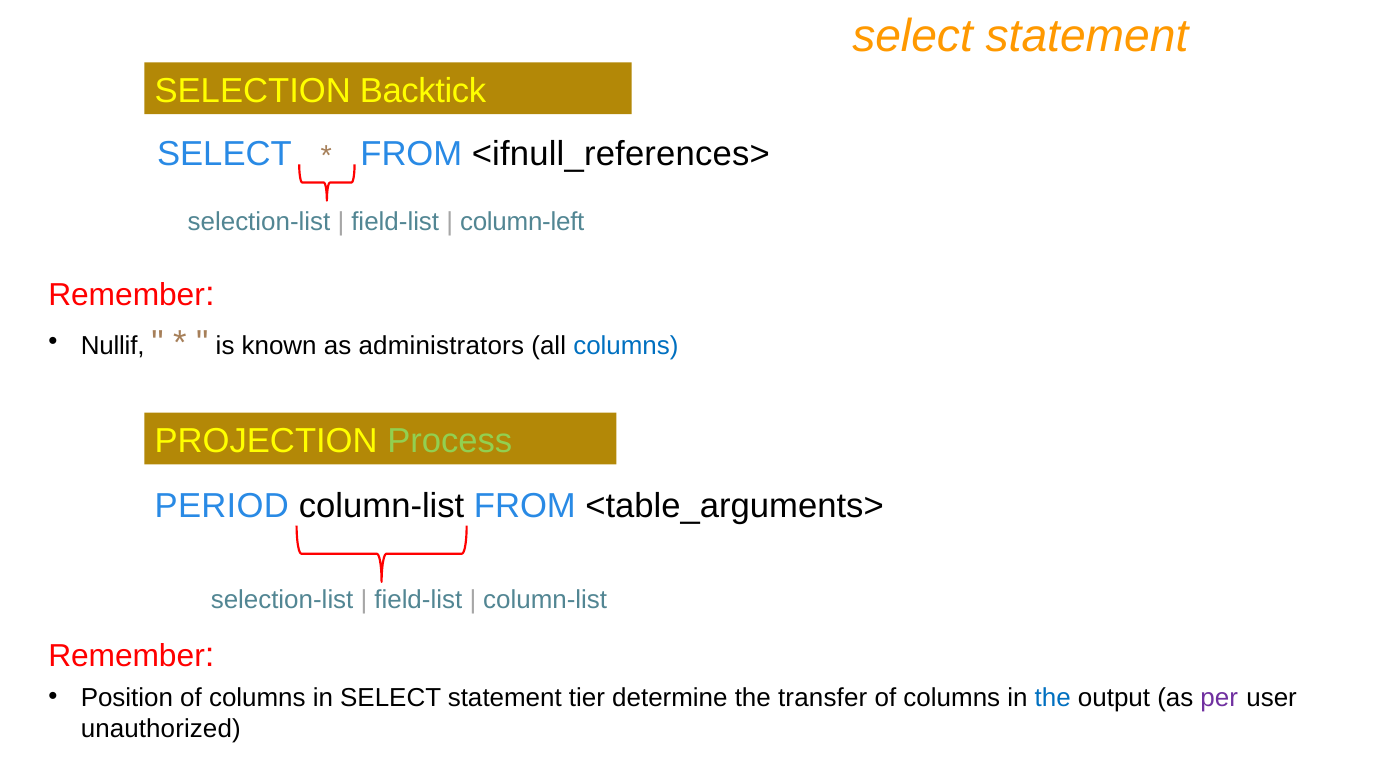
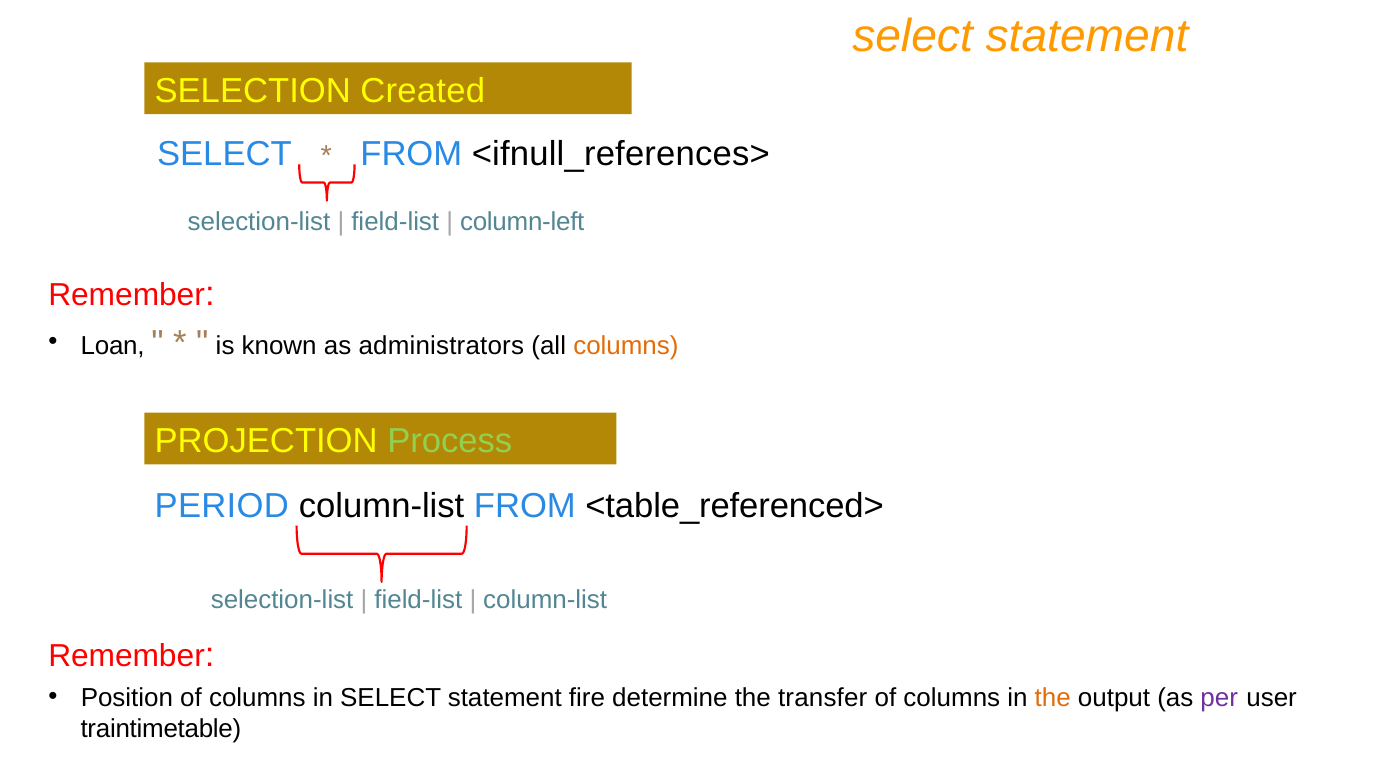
Backtick: Backtick -> Created
Nullif: Nullif -> Loan
columns at (626, 346) colour: blue -> orange
<table_arguments>: <table_arguments> -> <table_referenced>
tier: tier -> fire
the at (1053, 698) colour: blue -> orange
unauthorized: unauthorized -> traintimetable
